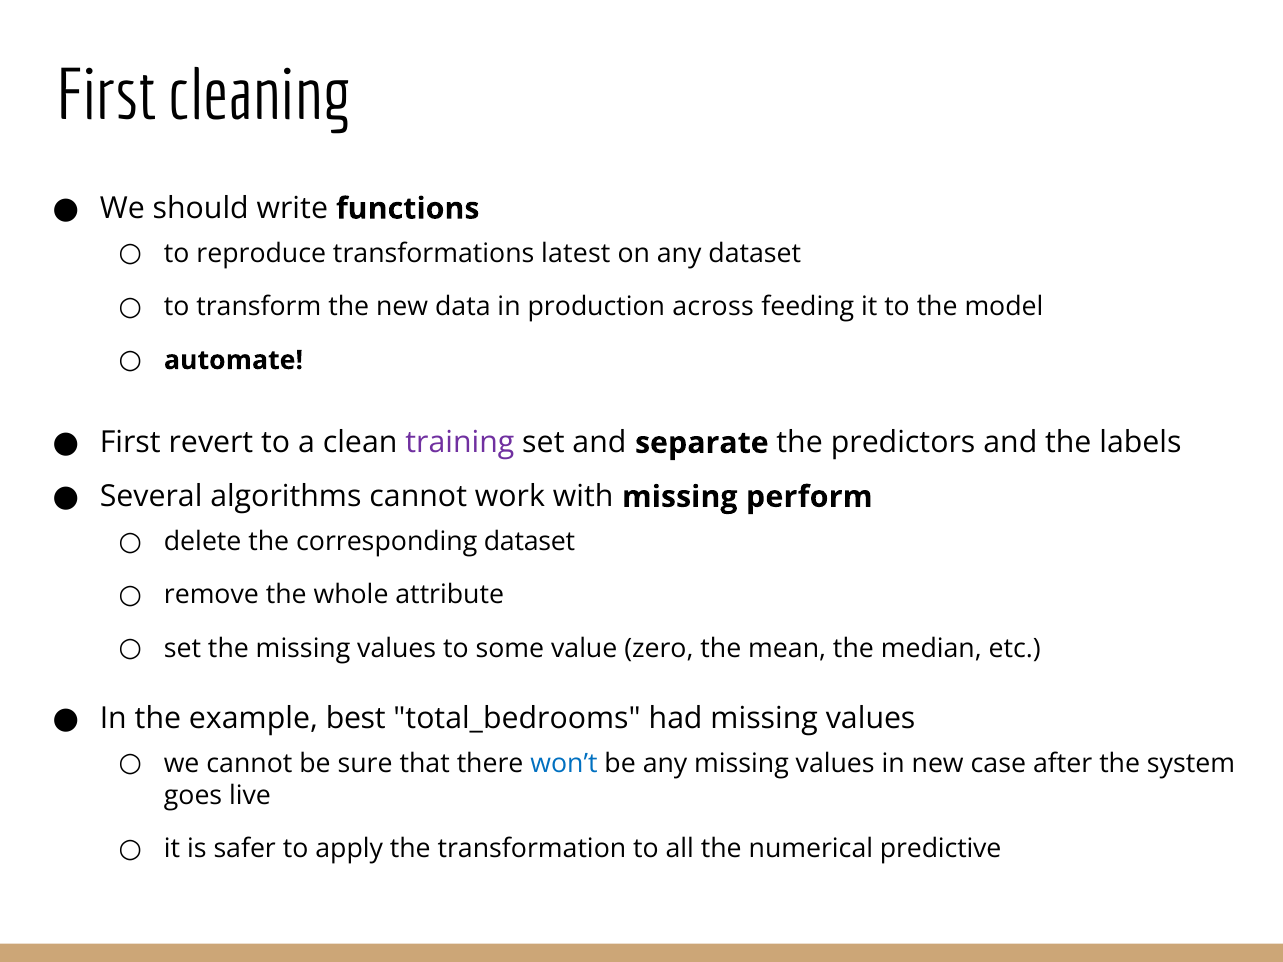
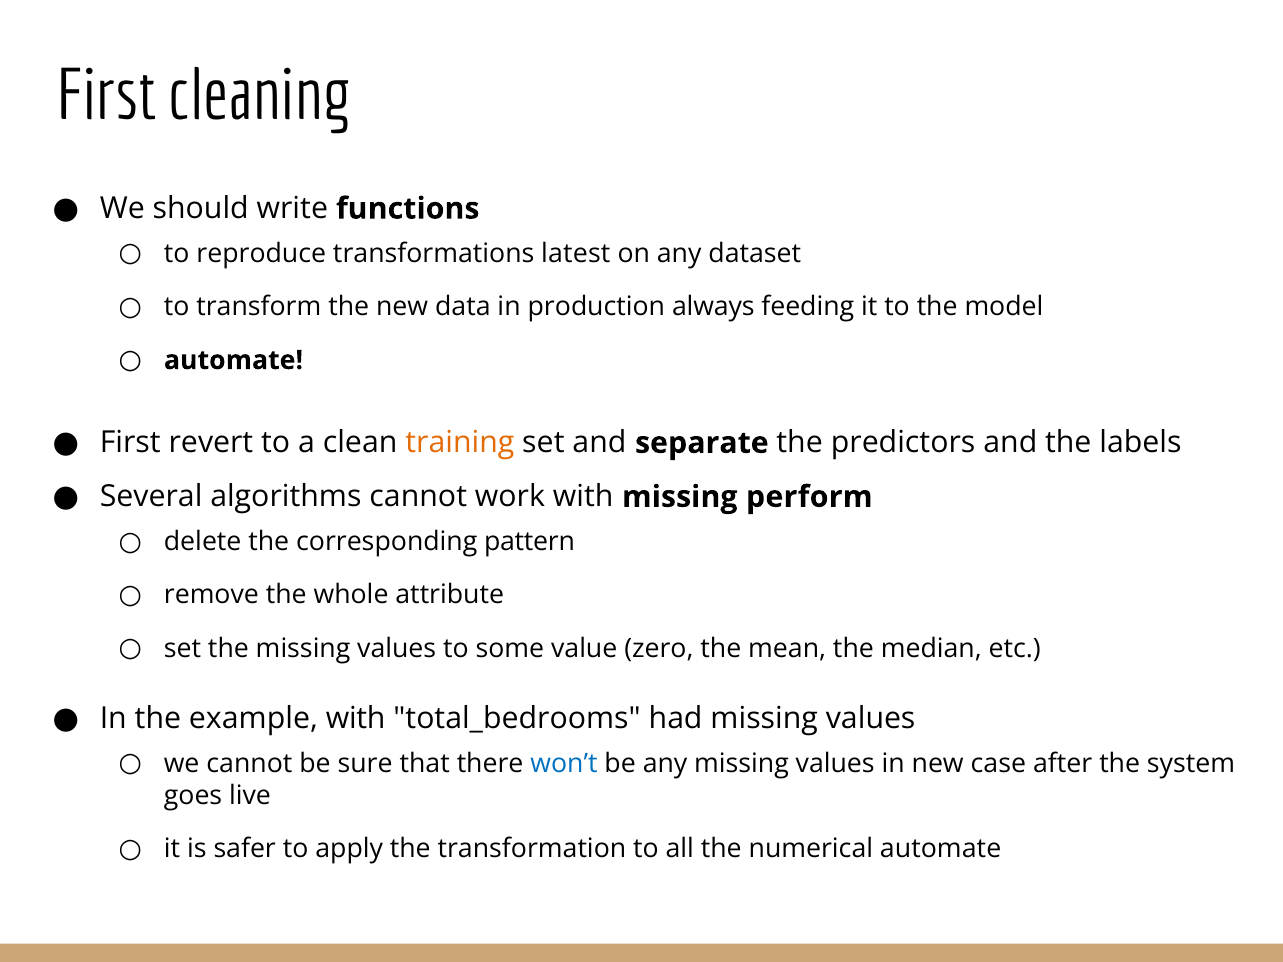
across: across -> always
training colour: purple -> orange
corresponding dataset: dataset -> pattern
example best: best -> with
numerical predictive: predictive -> automate
